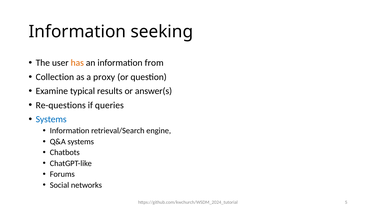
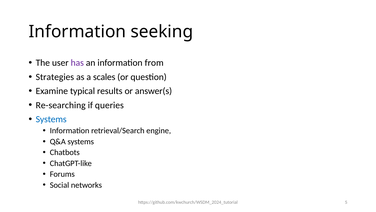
has colour: orange -> purple
Collection: Collection -> Strategies
proxy: proxy -> scales
Re-questions: Re-questions -> Re-searching
